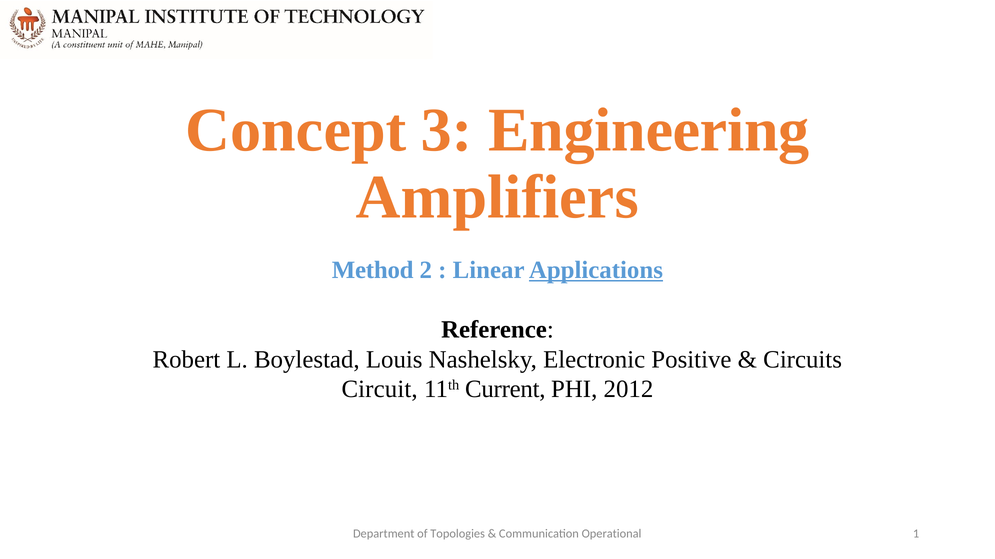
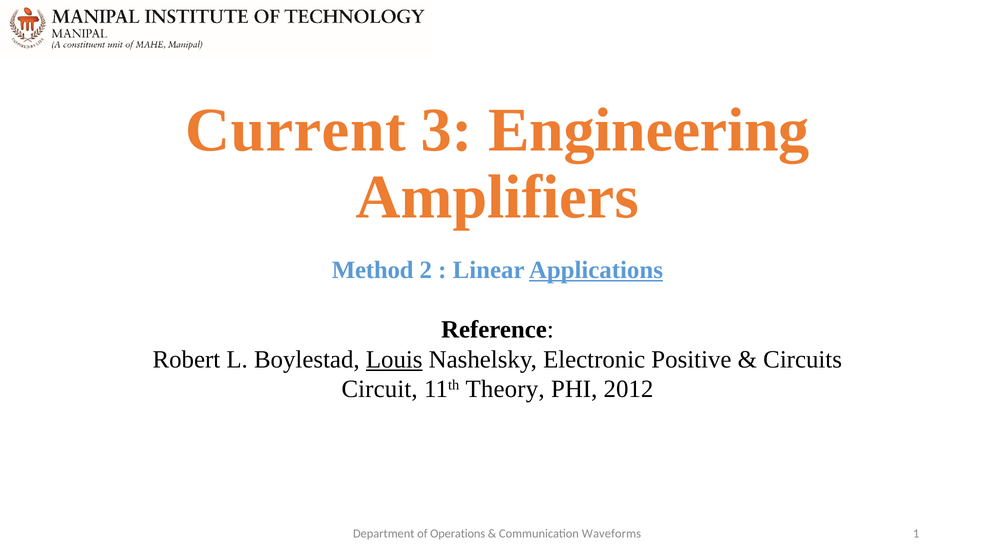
Concept: Concept -> Current
Louis underline: none -> present
Current: Current -> Theory
Topologies: Topologies -> Operations
Operational: Operational -> Waveforms
